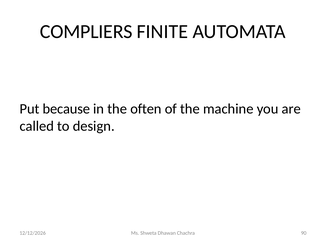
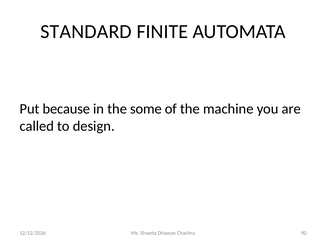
COMPLIERS: COMPLIERS -> STANDARD
often: often -> some
